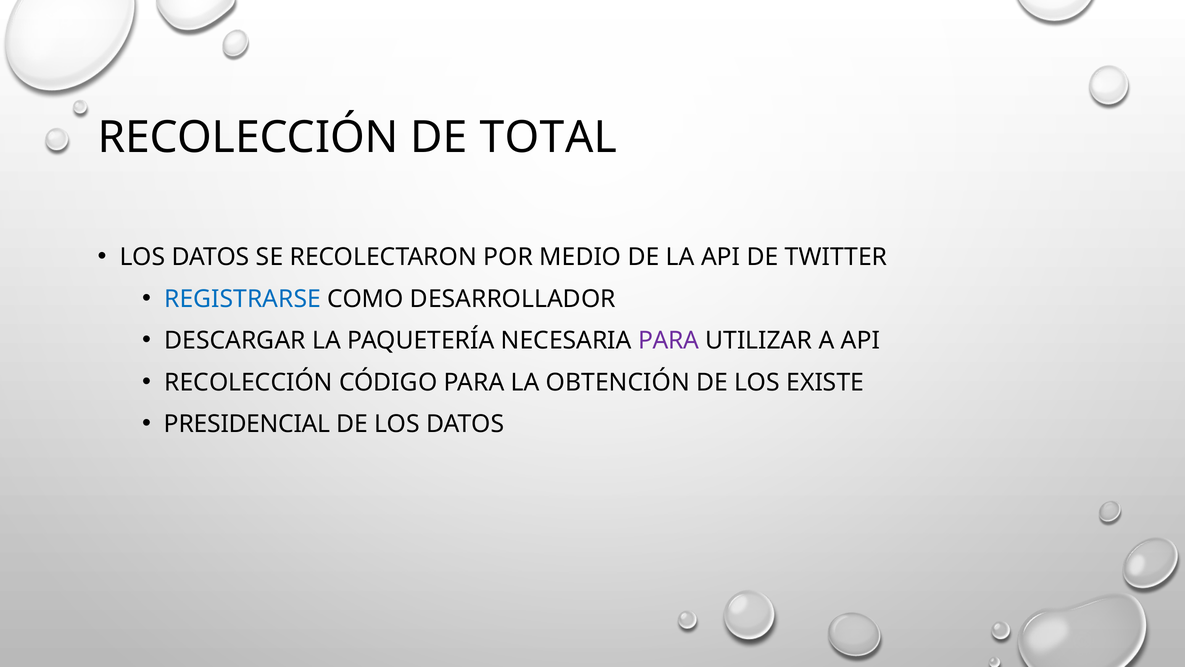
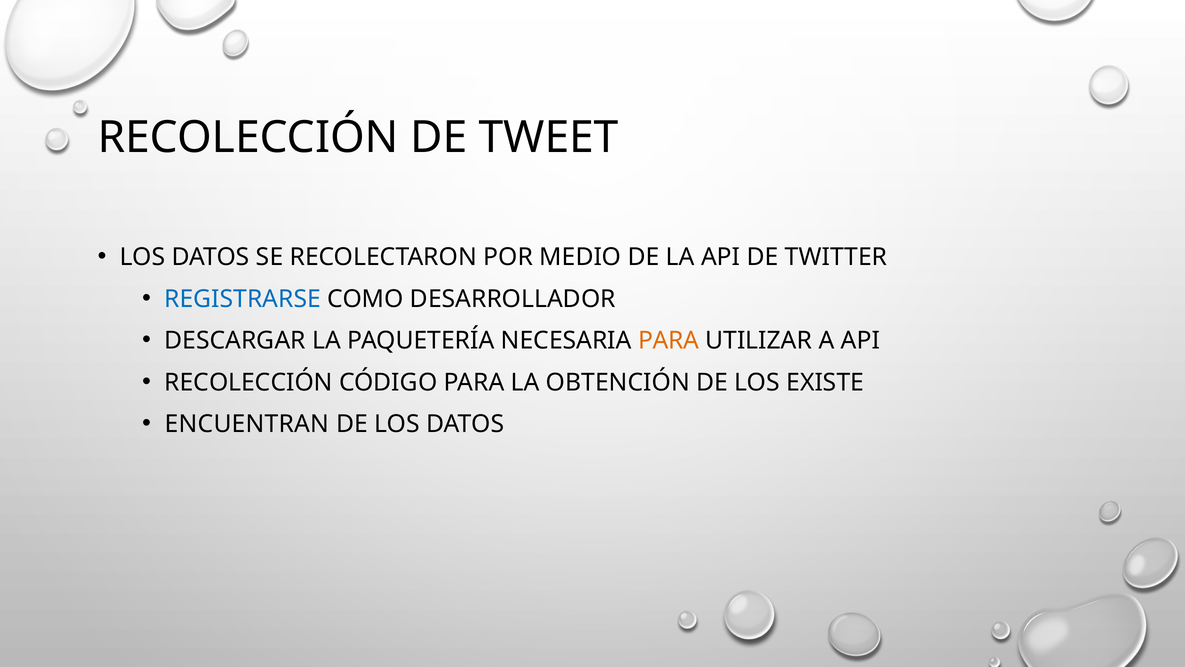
TOTAL: TOTAL -> TWEET
PARA at (669, 340) colour: purple -> orange
PRESIDENCIAL: PRESIDENCIAL -> ENCUENTRAN
